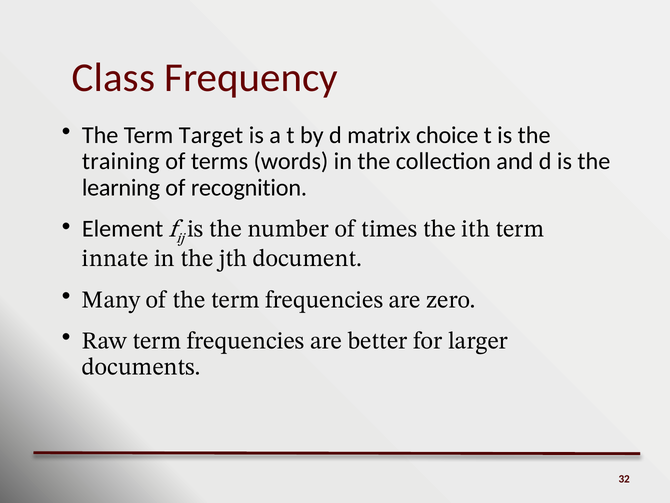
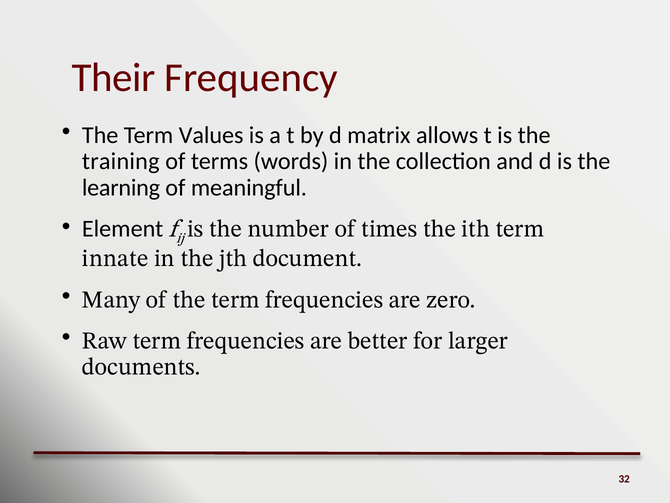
Class: Class -> Their
Target: Target -> Values
choice: choice -> allows
recognition: recognition -> meaningful
